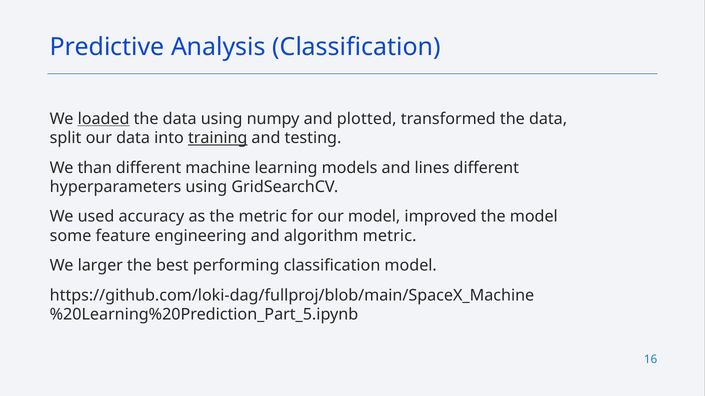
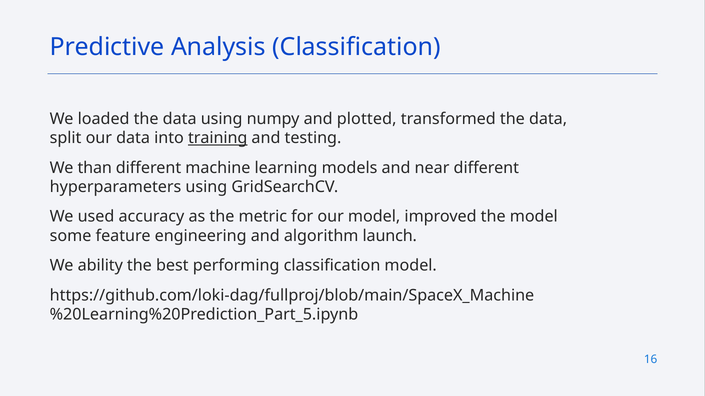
loaded underline: present -> none
lines: lines -> near
algorithm metric: metric -> launch
larger: larger -> ability
